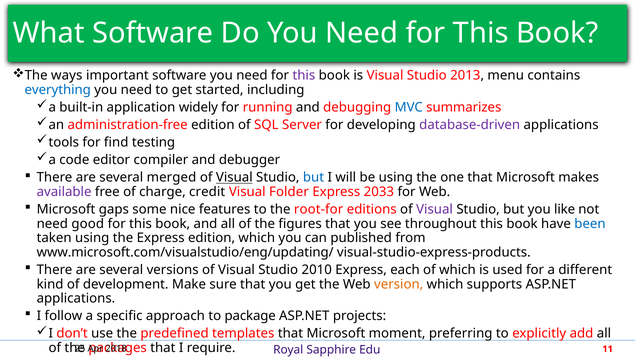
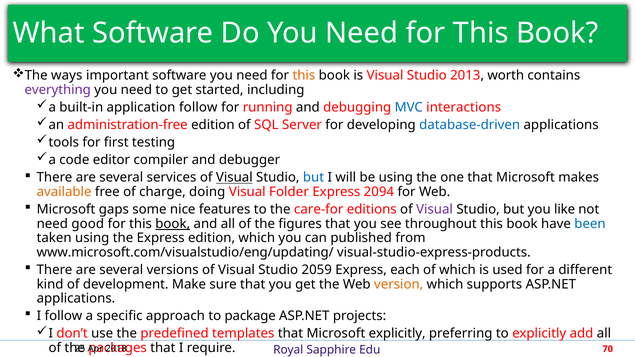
this at (304, 75) colour: purple -> orange
menu: menu -> worth
everything colour: blue -> purple
application widely: widely -> follow
summarizes: summarizes -> interactions
database-driven colour: purple -> blue
find: find -> first
merged: merged -> services
available colour: purple -> orange
credit: credit -> doing
2033: 2033 -> 2094
root-for: root-for -> care-for
book at (173, 224) underline: none -> present
2010: 2010 -> 2059
Microsoft moment: moment -> explicitly
11: 11 -> 70
